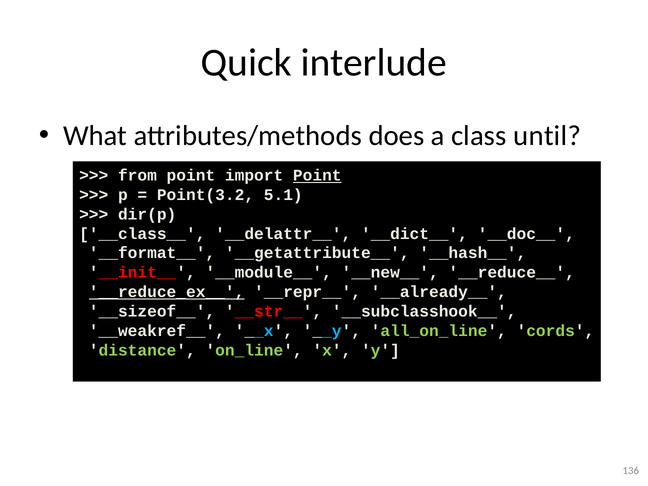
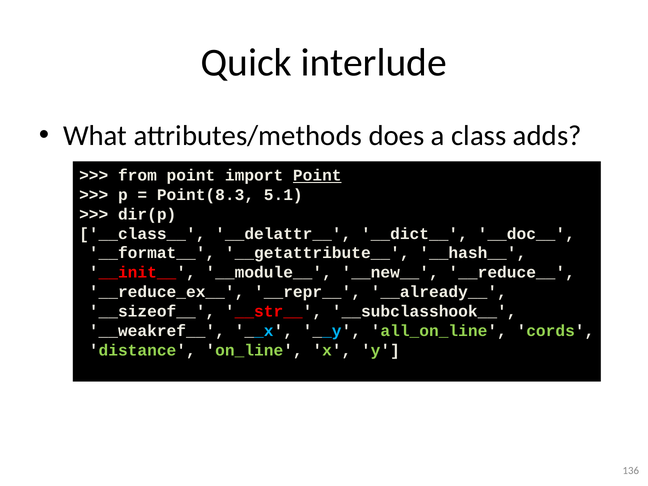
until: until -> adds
Point(3.2: Point(3.2 -> Point(8.3
__reduce_ex__ underline: present -> none
